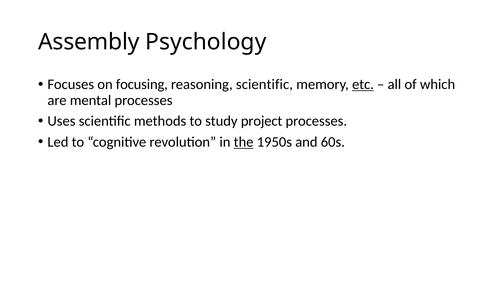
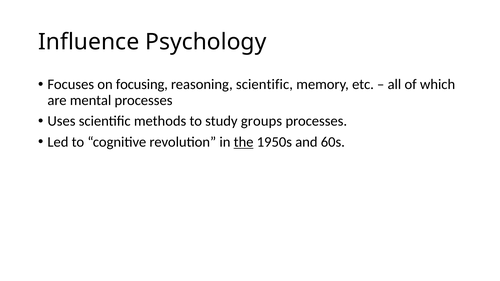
Assembly: Assembly -> Influence
etc underline: present -> none
project: project -> groups
